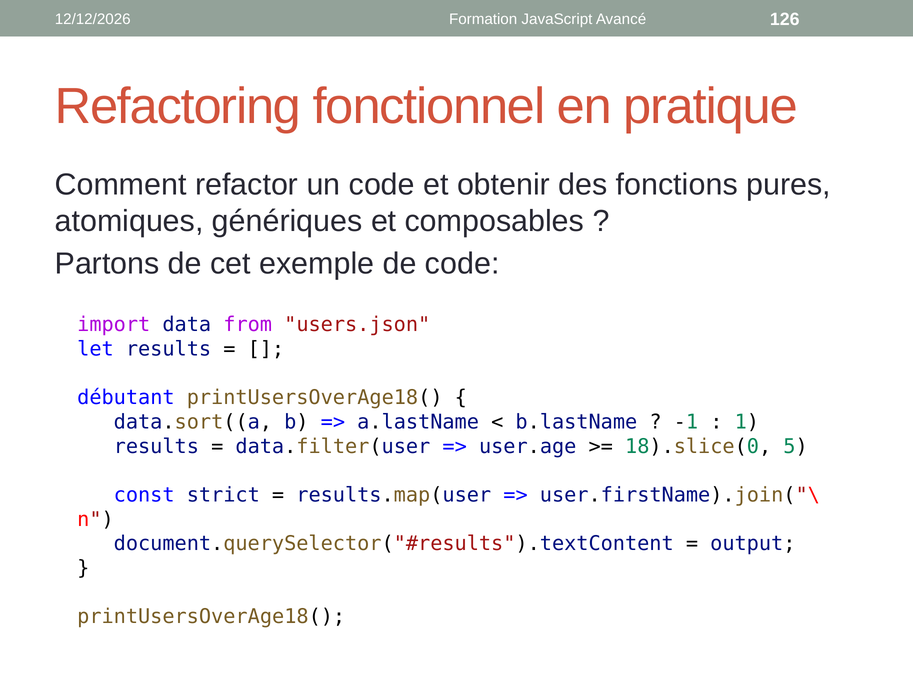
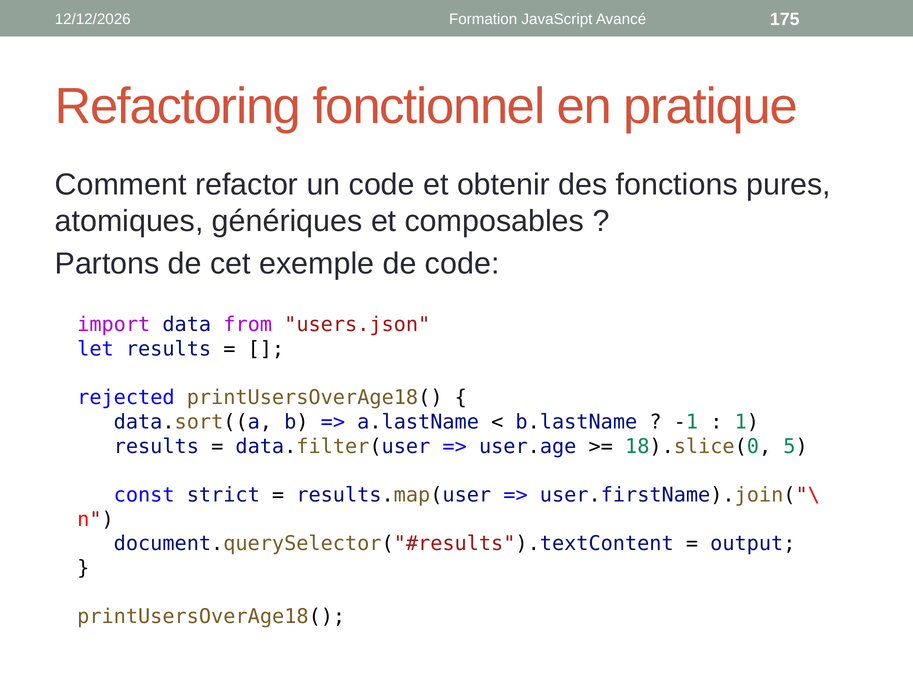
126: 126 -> 175
débutant: débutant -> rejected
